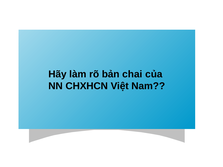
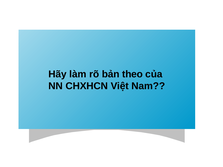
chai: chai -> theo
